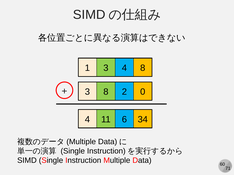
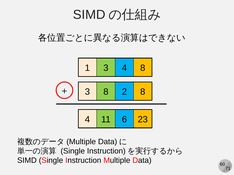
2 0: 0 -> 8
34: 34 -> 23
